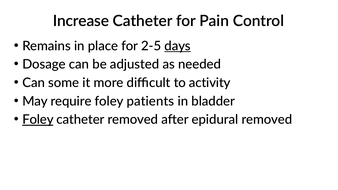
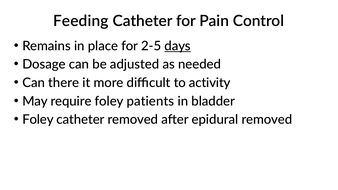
Increase: Increase -> Feeding
some: some -> there
Foley at (38, 120) underline: present -> none
